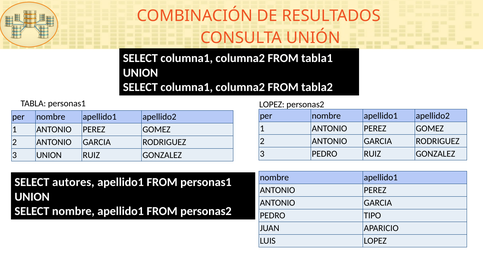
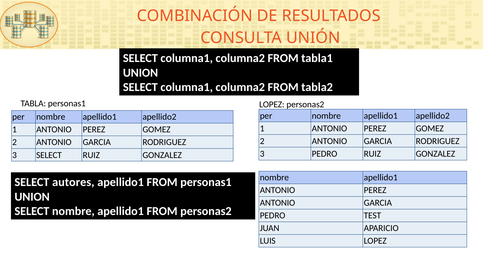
3 UNION: UNION -> SELECT
TIPO: TIPO -> TEST
